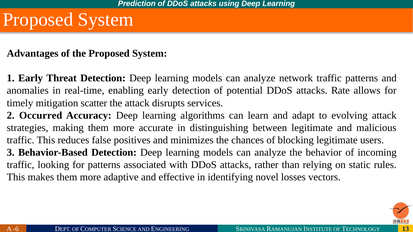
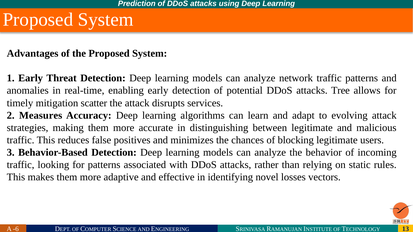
Rate: Rate -> Tree
Occurred: Occurred -> Measures
